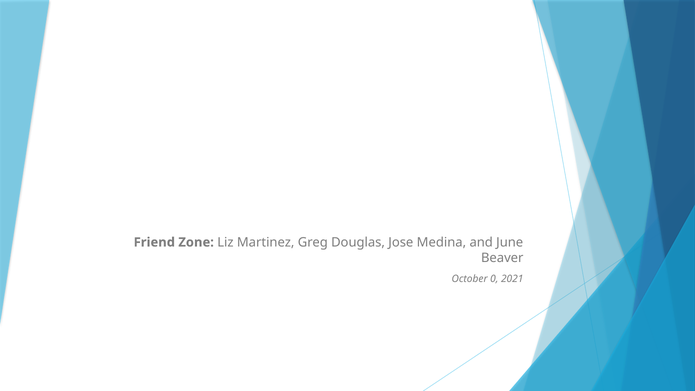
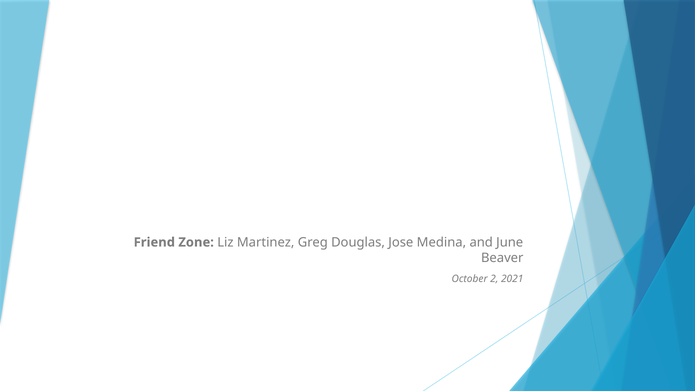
0: 0 -> 2
